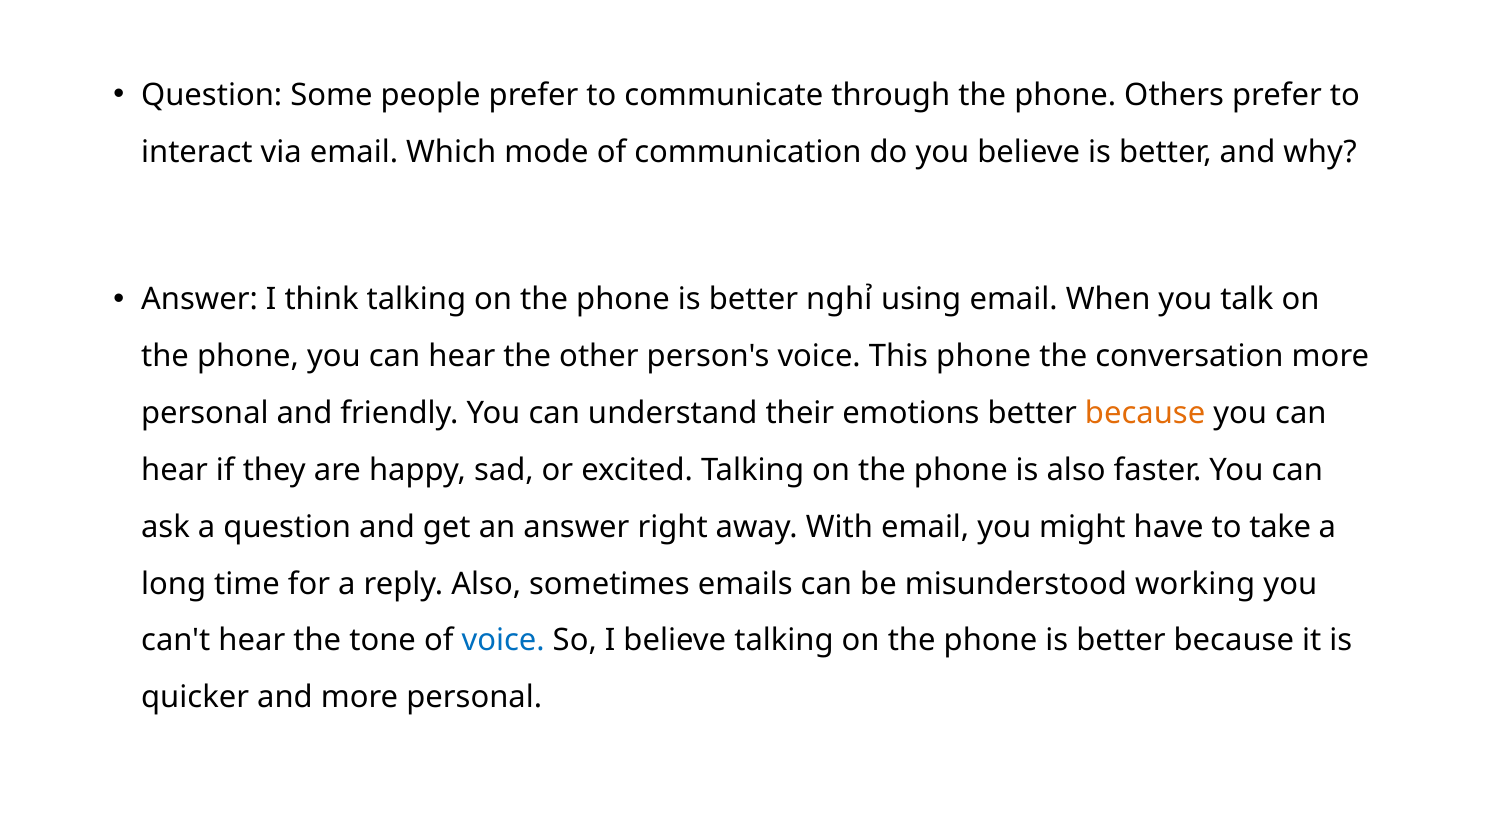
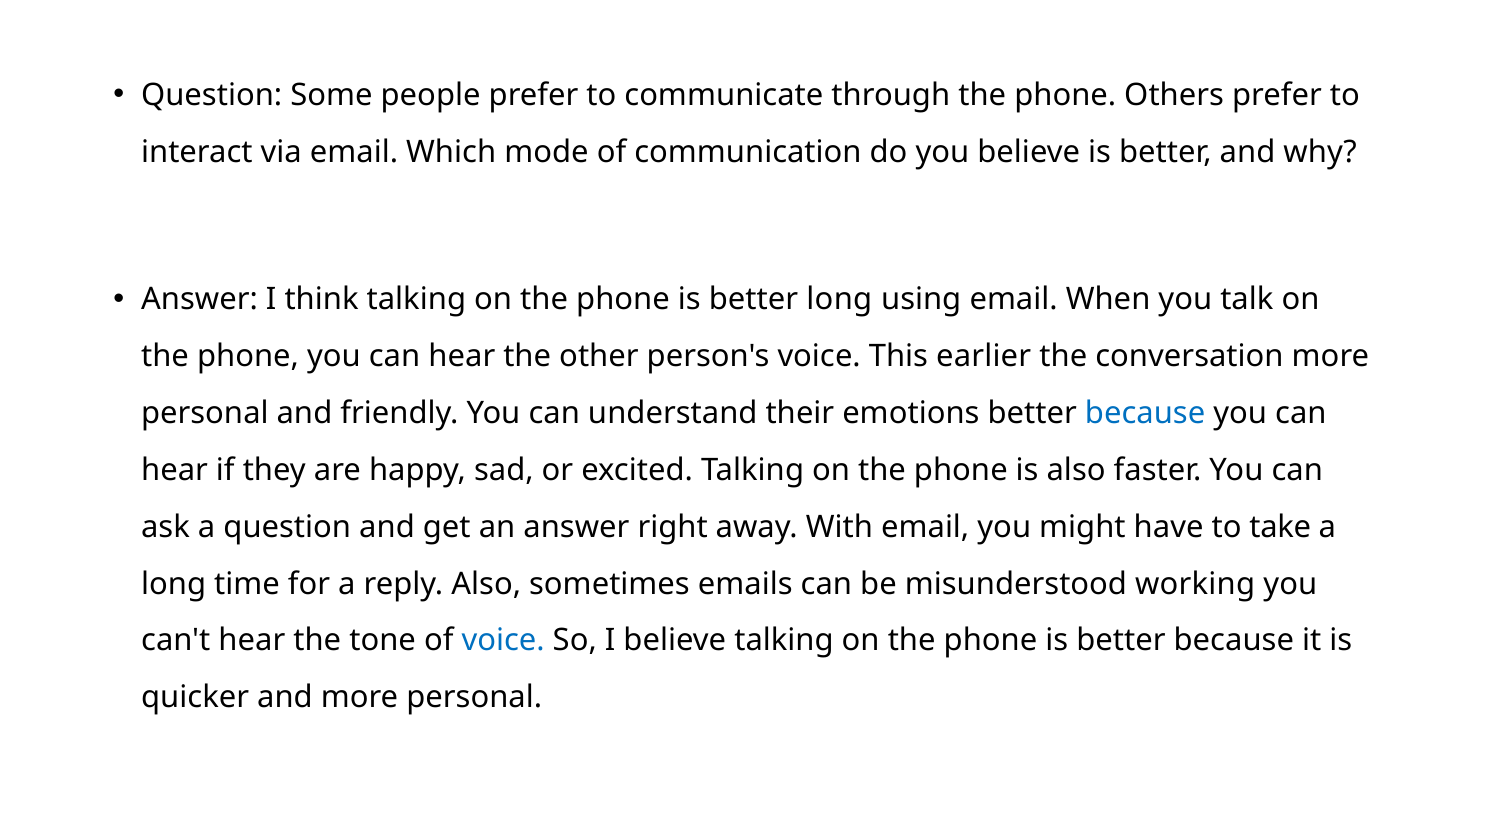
better nghỉ: nghỉ -> long
This phone: phone -> earlier
because at (1145, 413) colour: orange -> blue
